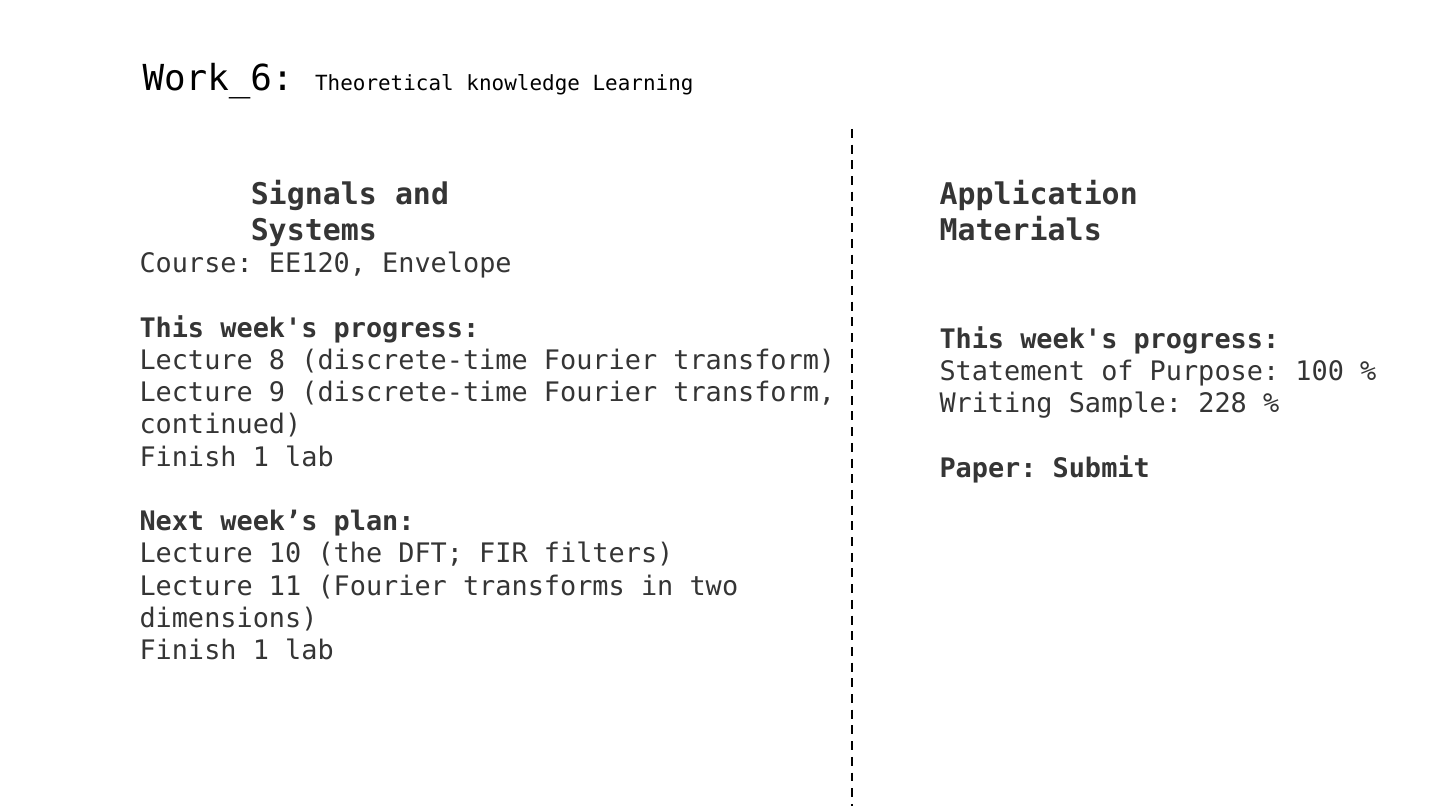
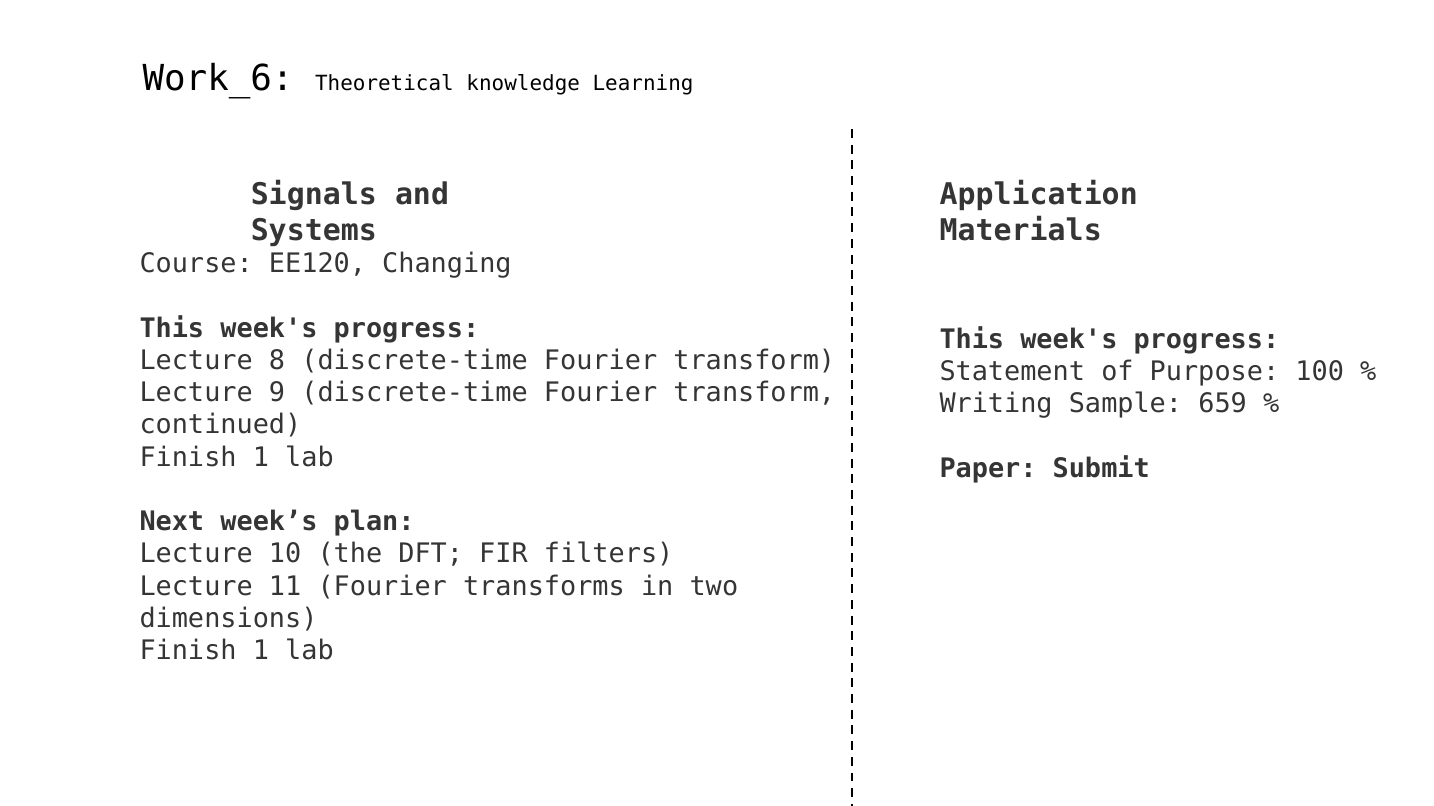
Envelope: Envelope -> Changing
228: 228 -> 659
